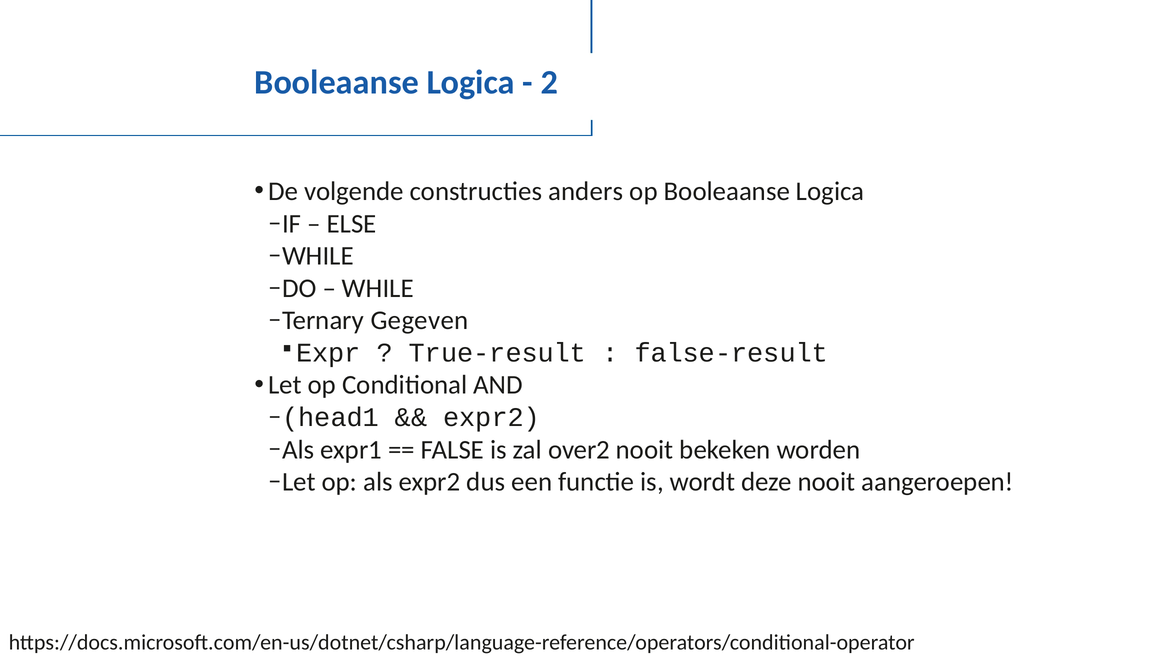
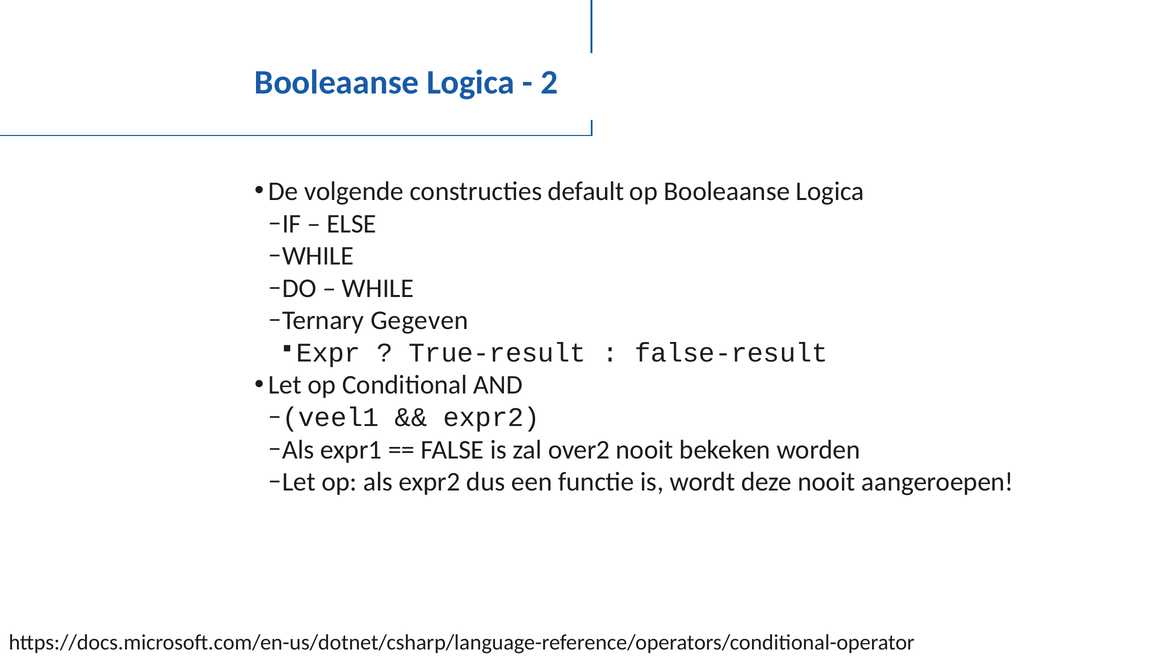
anders: anders -> default
head1: head1 -> veel1
